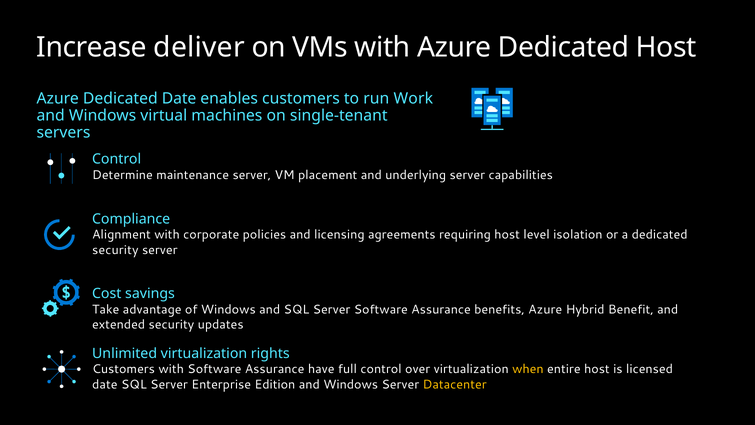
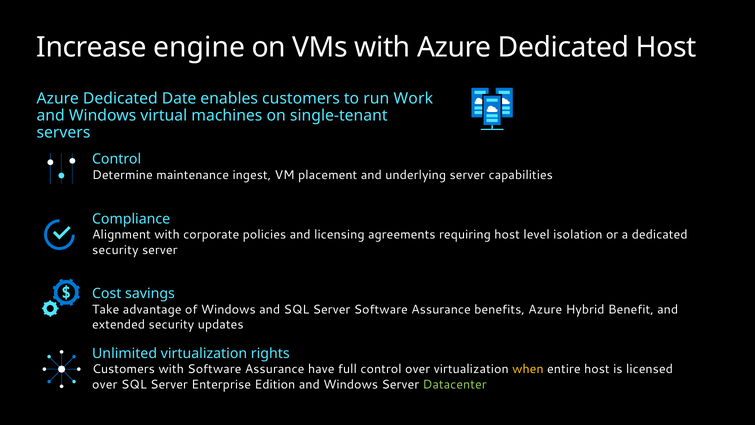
deliver: deliver -> engine
maintenance server: server -> ingest
date at (105, 384): date -> over
Datacenter colour: yellow -> light green
